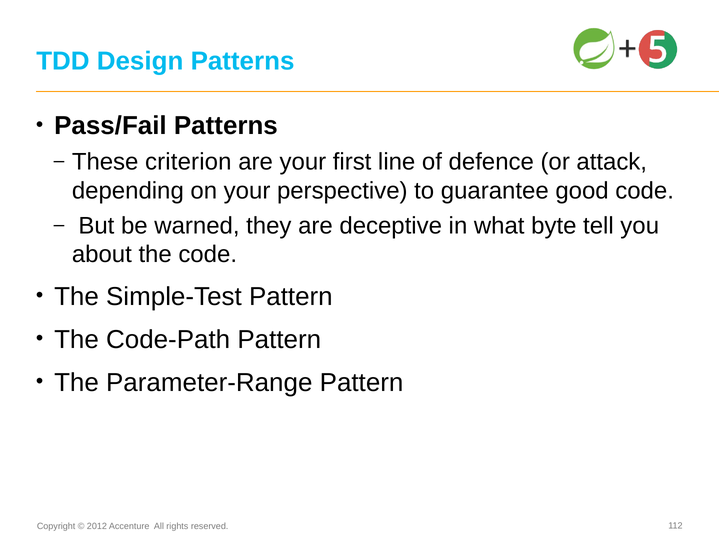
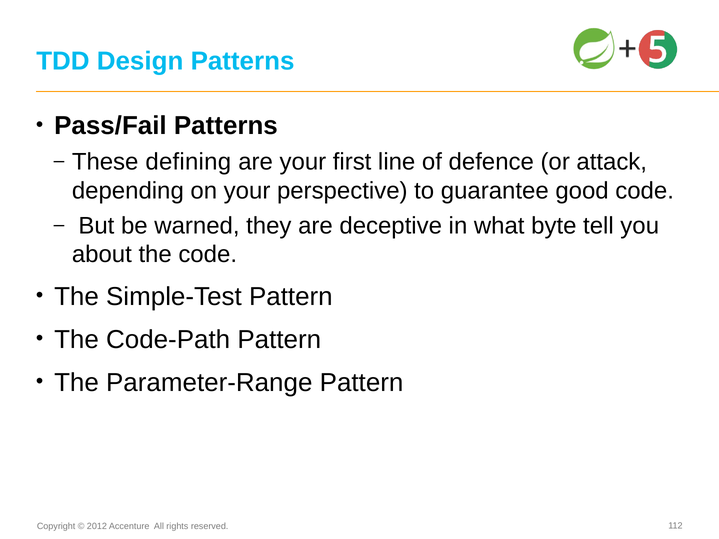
criterion: criterion -> defining
